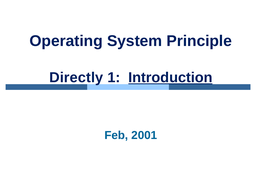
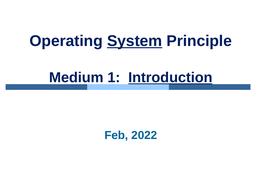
System underline: none -> present
Directly: Directly -> Medium
2001: 2001 -> 2022
